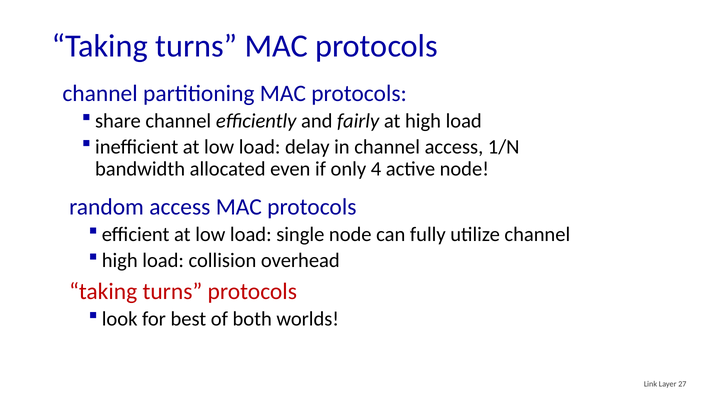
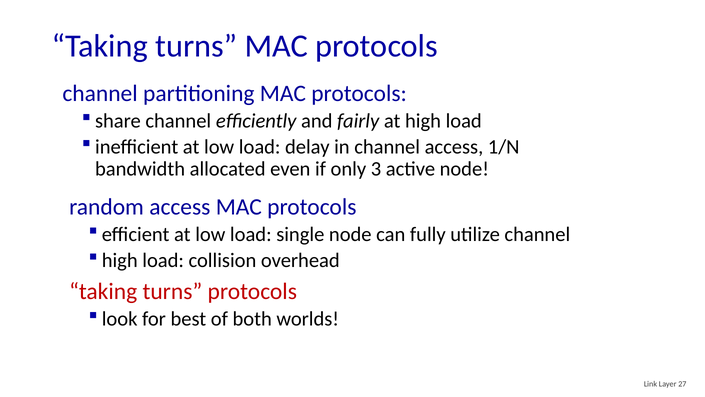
4: 4 -> 3
